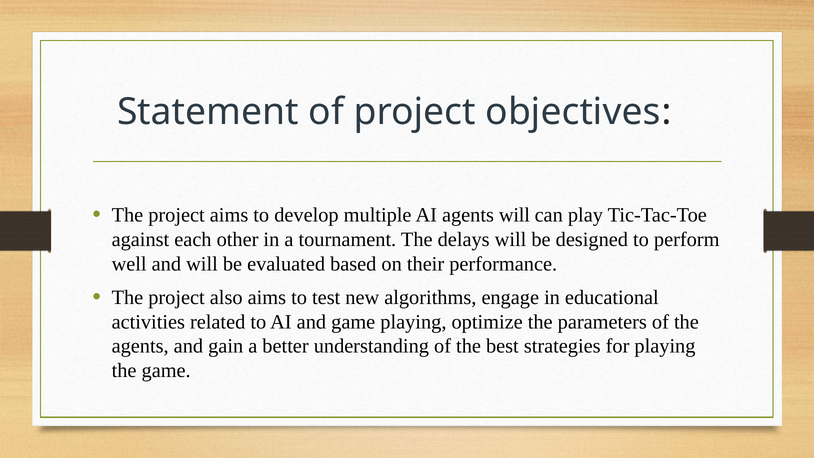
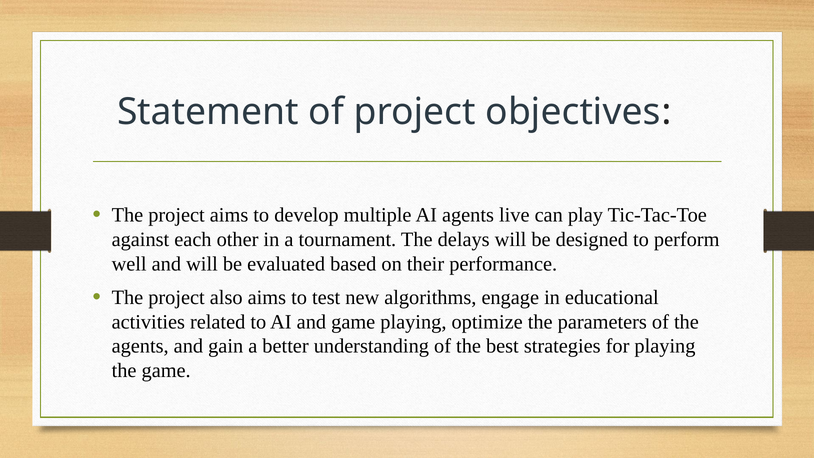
agents will: will -> live
